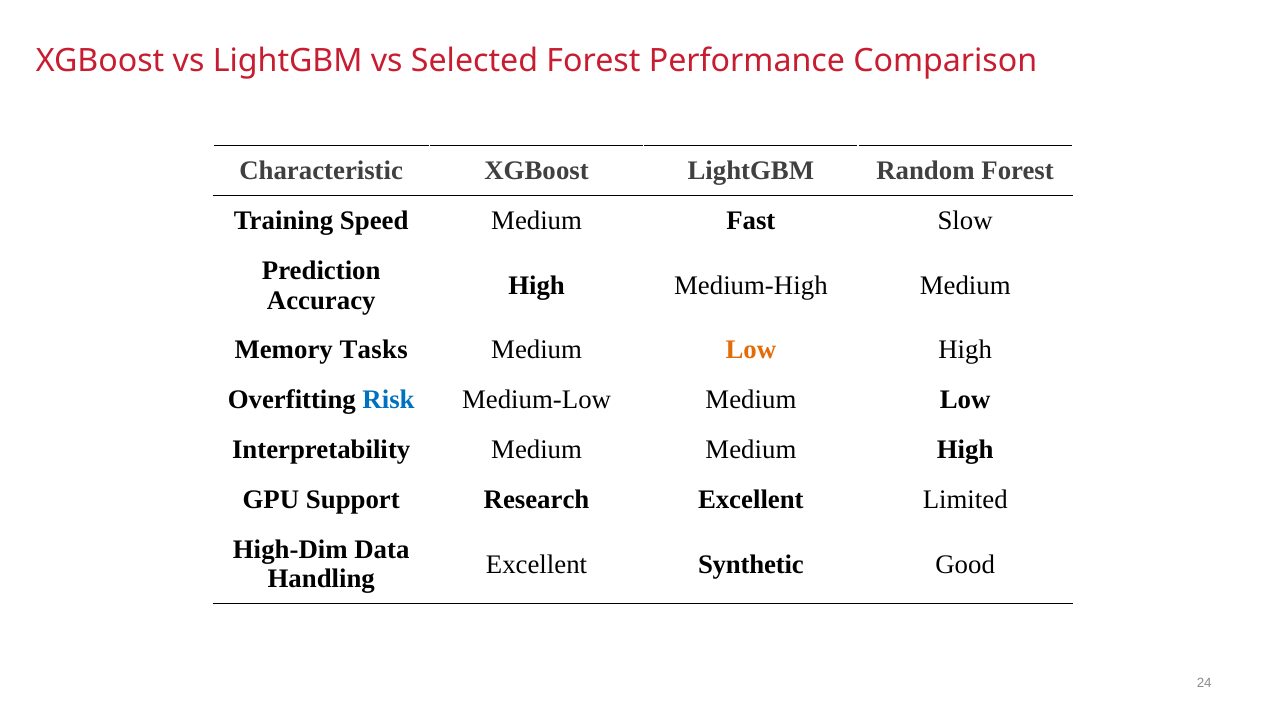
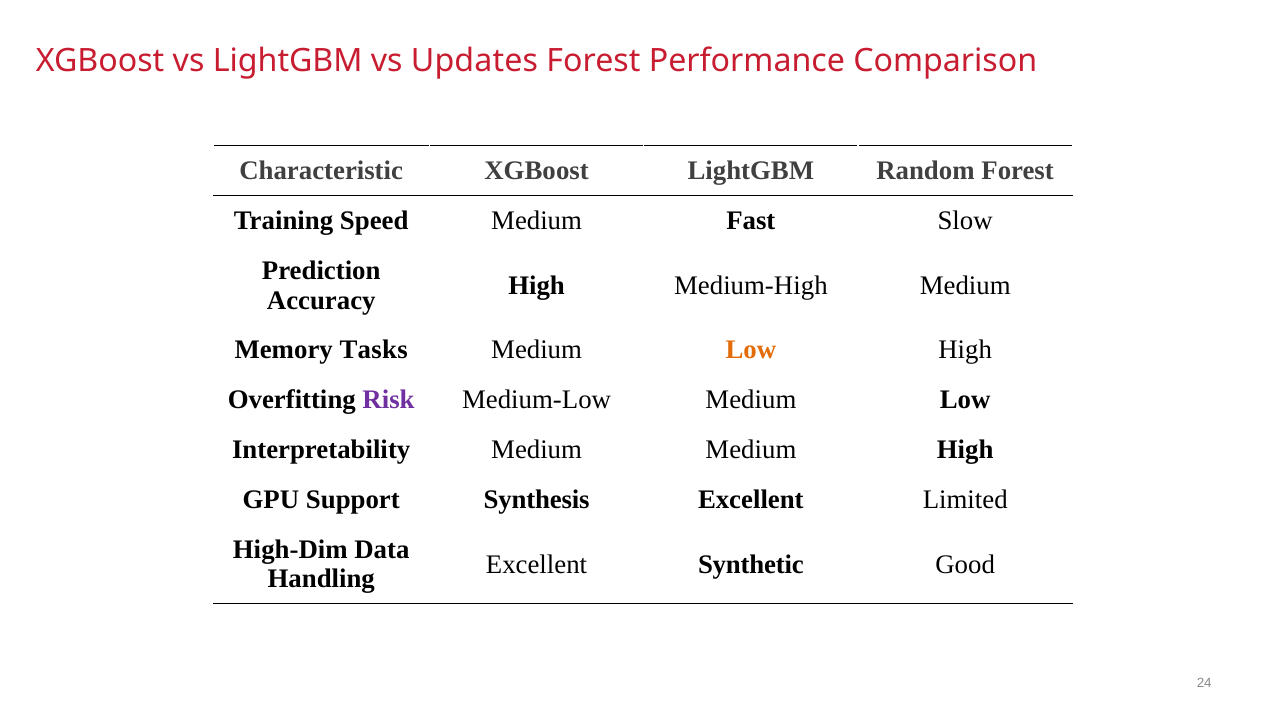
Selected: Selected -> Updates
Risk colour: blue -> purple
Research: Research -> Synthesis
